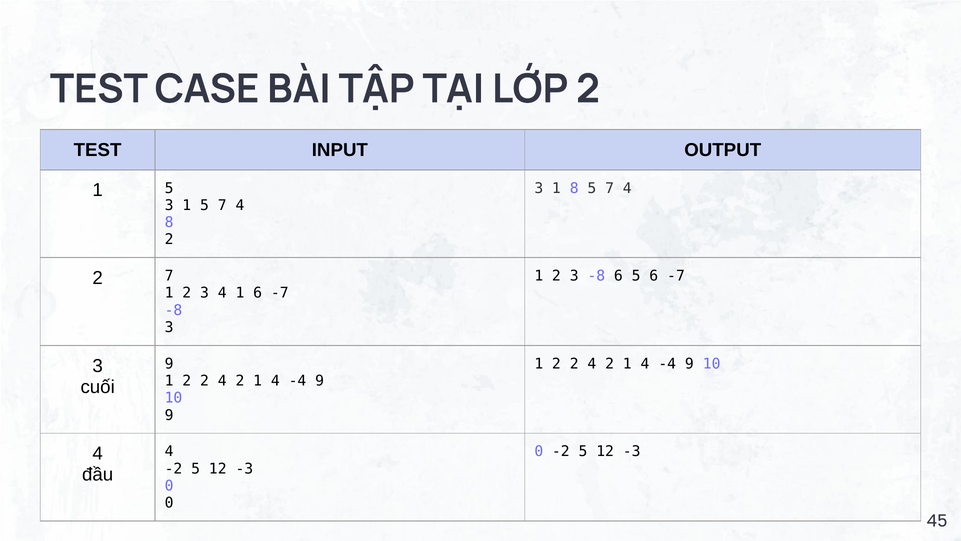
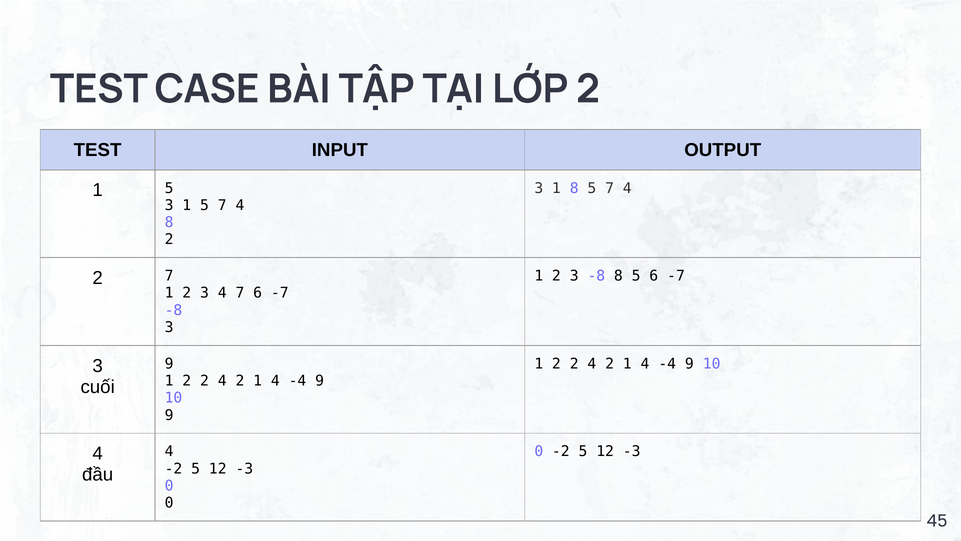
-8 6: 6 -> 8
4 1: 1 -> 7
